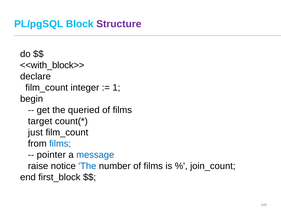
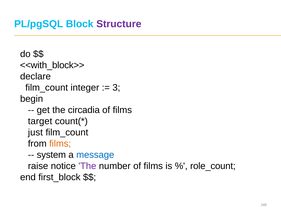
1: 1 -> 3
queried: queried -> circadia
films at (60, 144) colour: blue -> orange
pointer: pointer -> system
The at (87, 167) colour: blue -> purple
join_count: join_count -> role_count
